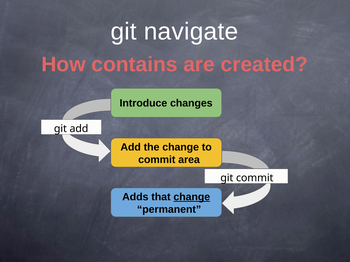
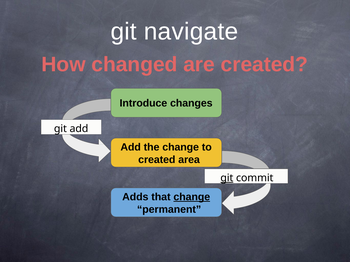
contains: contains -> changed
commit at (157, 160): commit -> created
git at (227, 178) underline: none -> present
